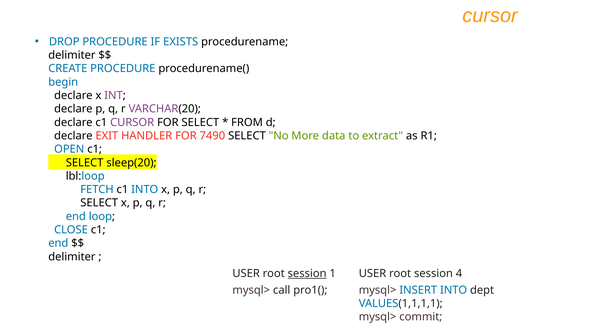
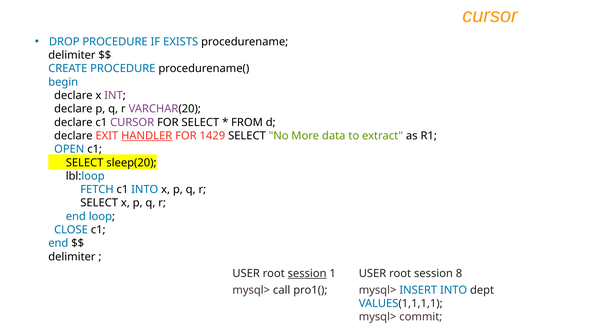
HANDLER underline: none -> present
7490: 7490 -> 1429
4: 4 -> 8
